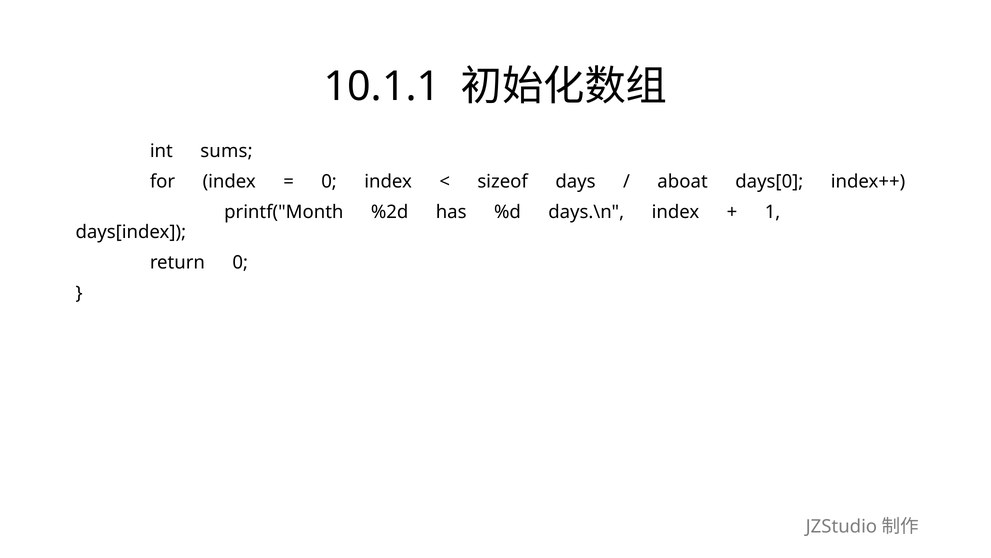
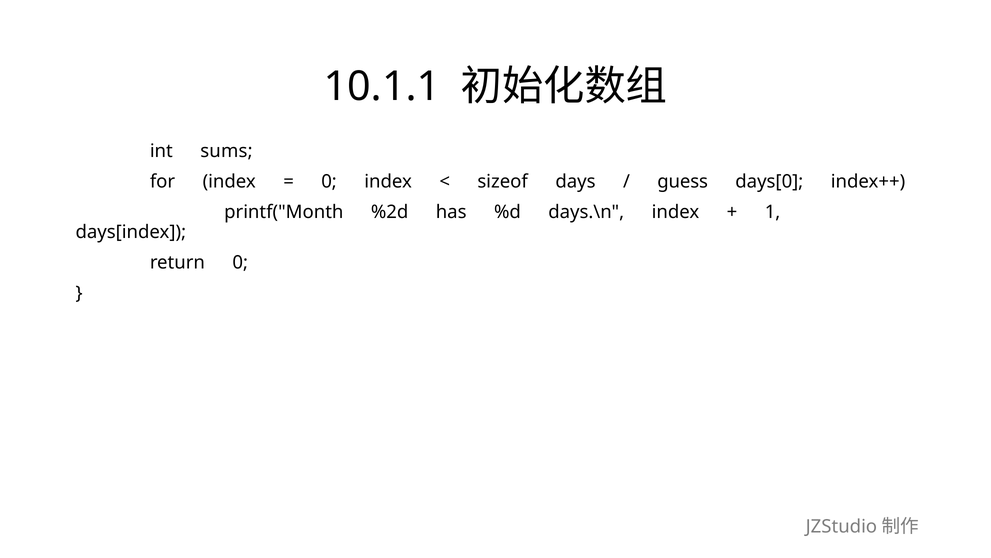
aboat: aboat -> guess
